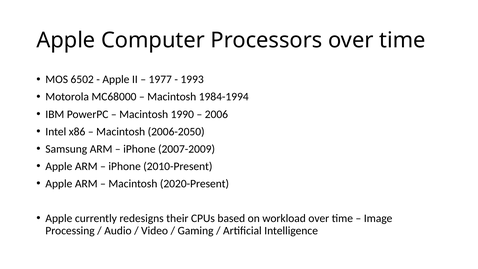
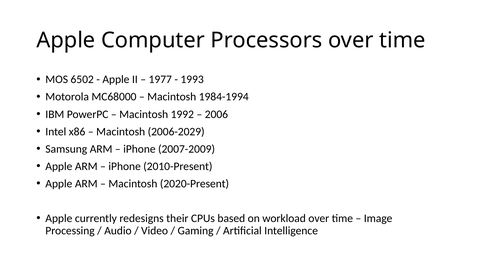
1990: 1990 -> 1992
2006-2050: 2006-2050 -> 2006-2029
